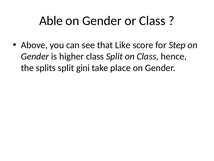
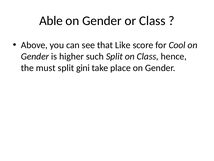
Step: Step -> Cool
higher class: class -> such
splits: splits -> must
